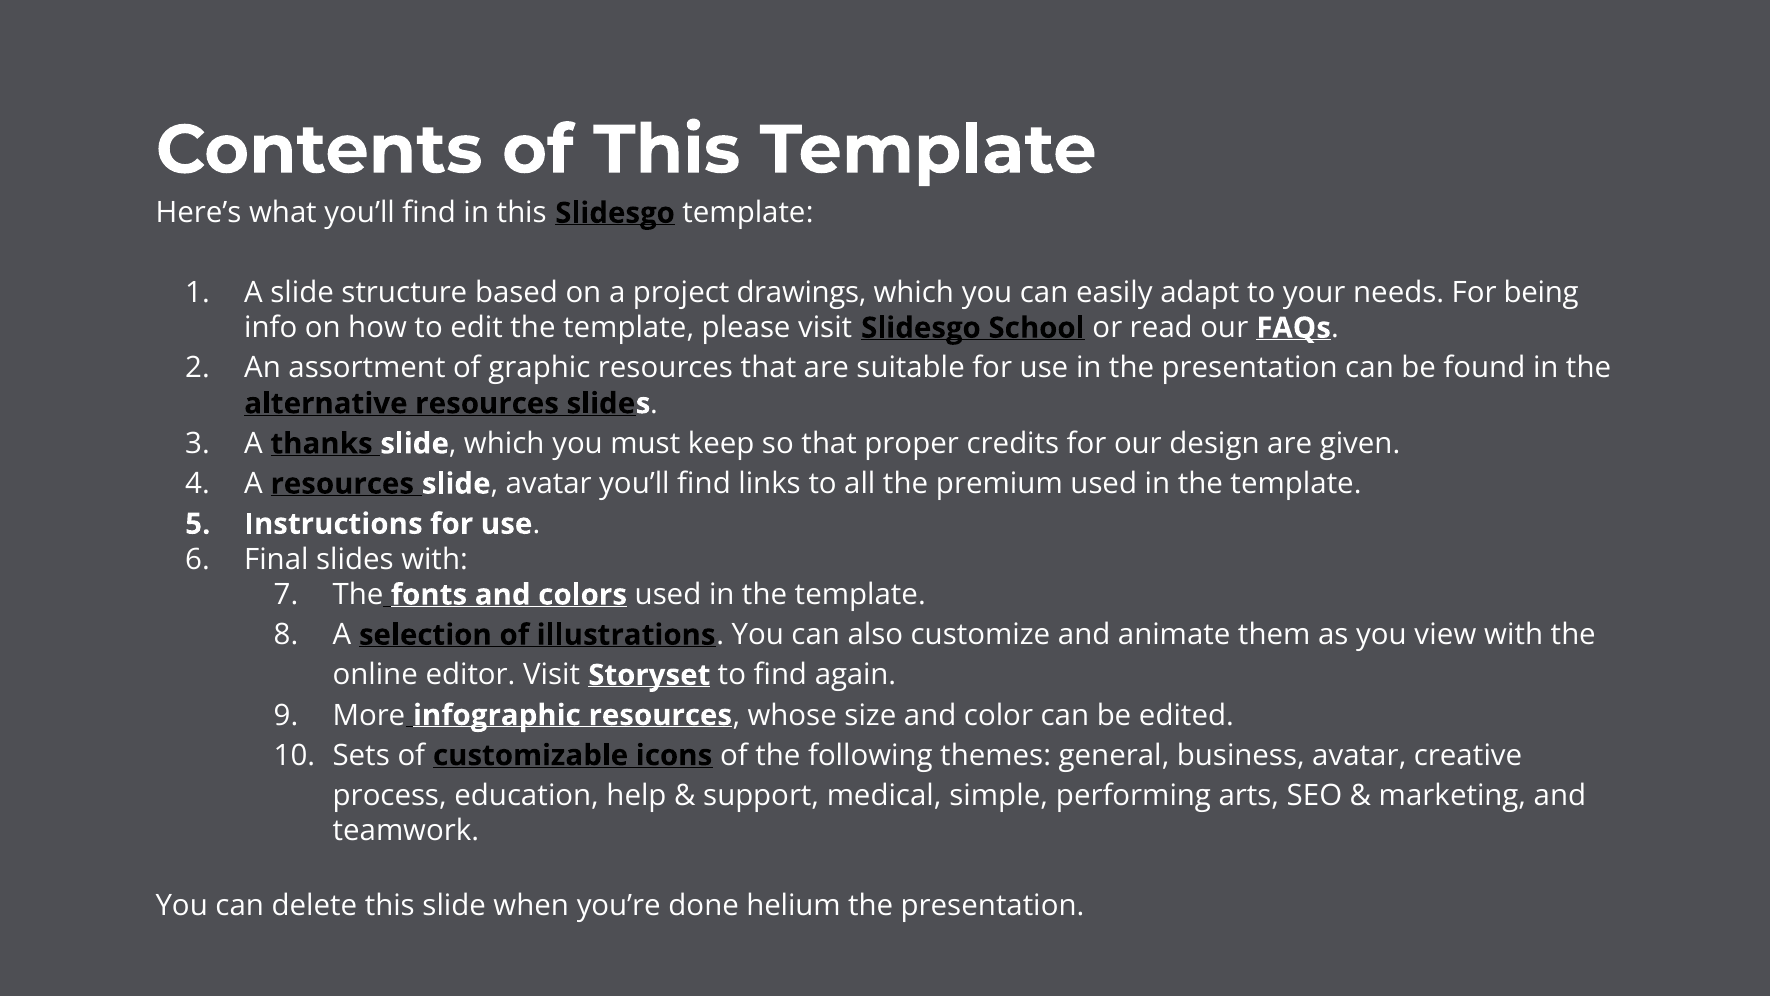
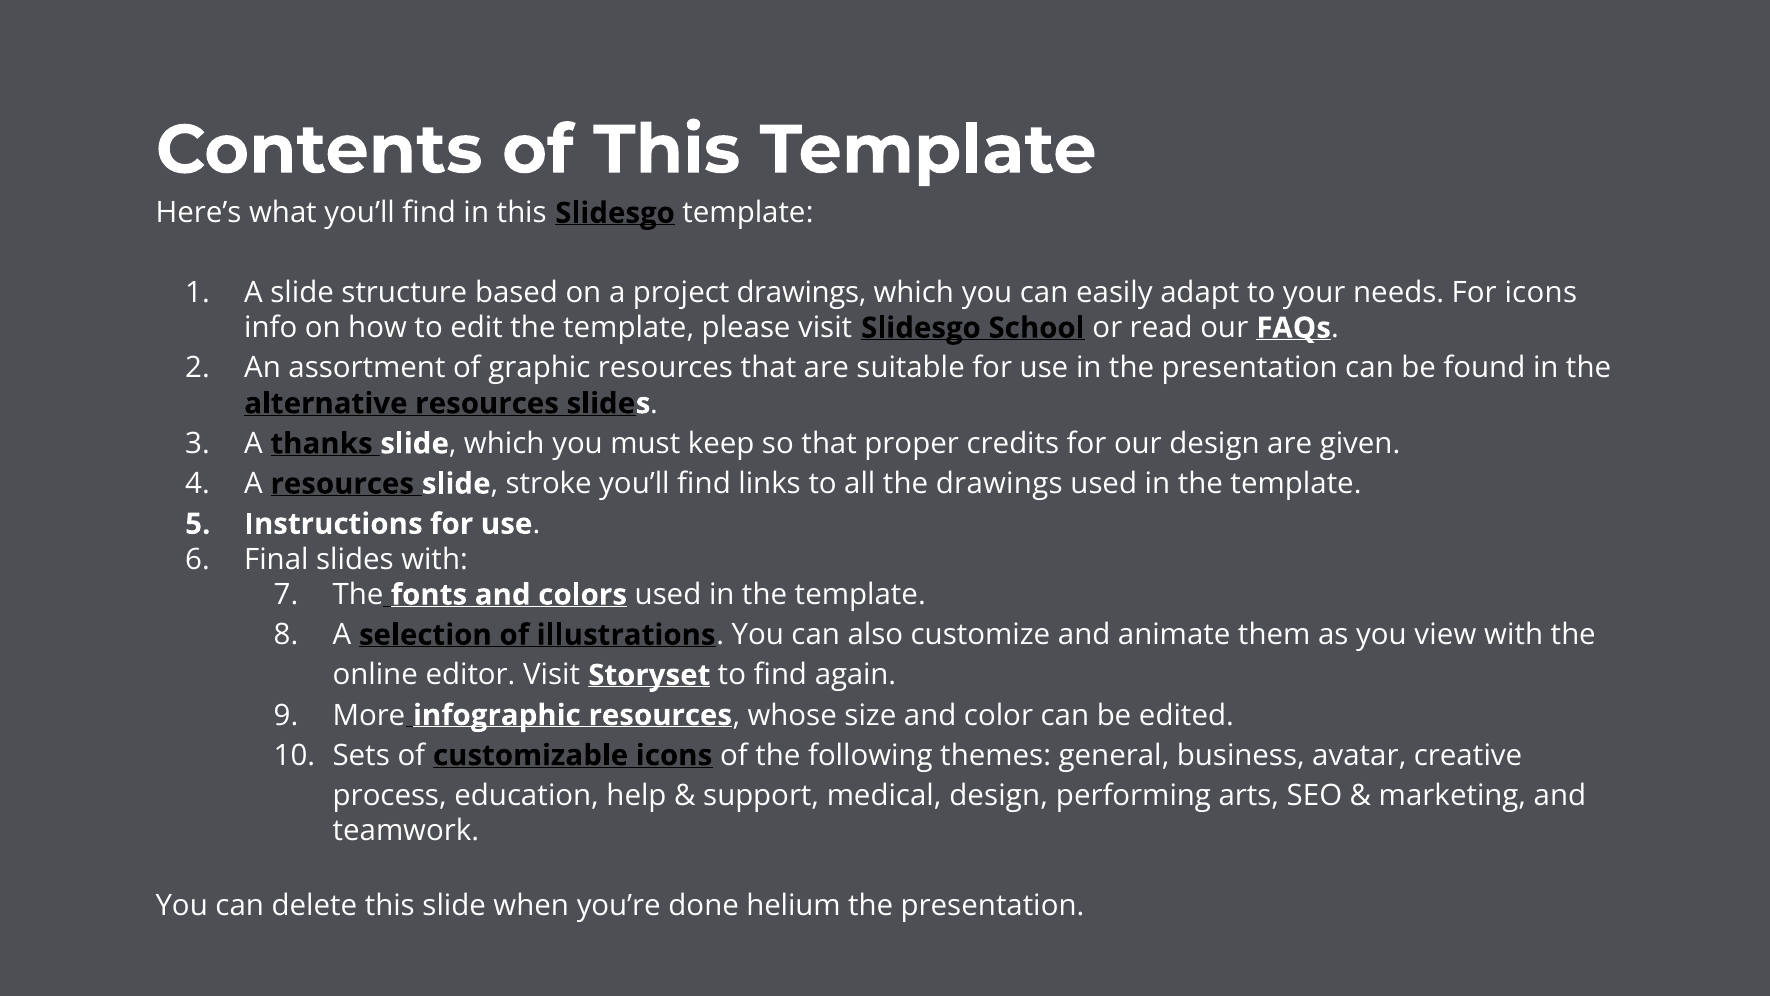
For being: being -> icons
slide avatar: avatar -> stroke
the premium: premium -> drawings
medical simple: simple -> design
